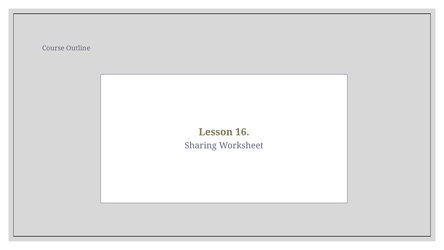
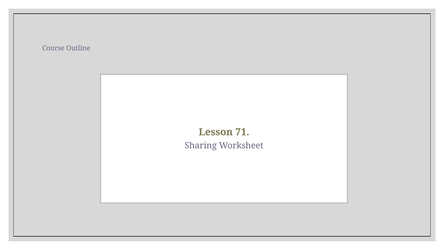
16: 16 -> 71
